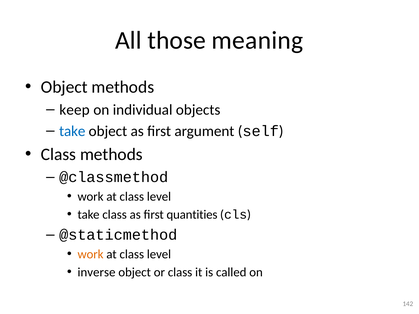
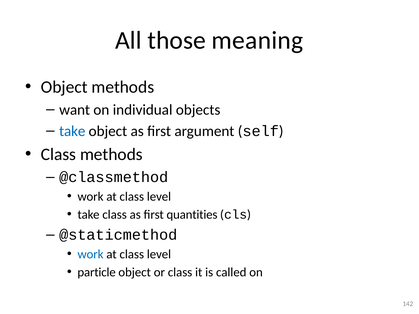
keep: keep -> want
work at (91, 254) colour: orange -> blue
inverse: inverse -> particle
